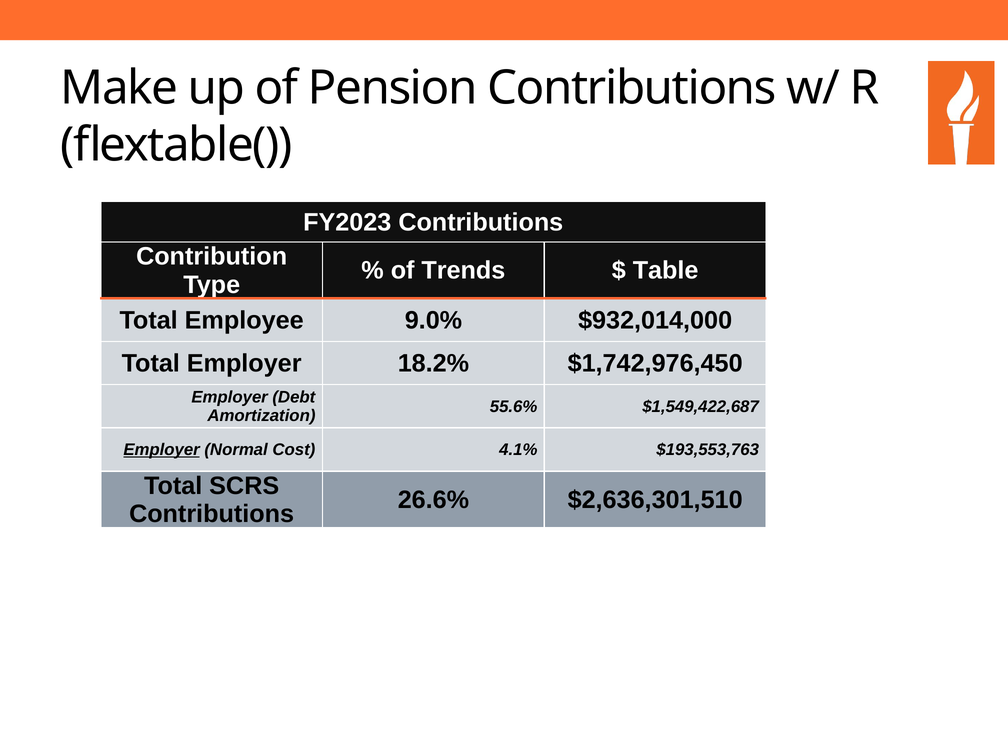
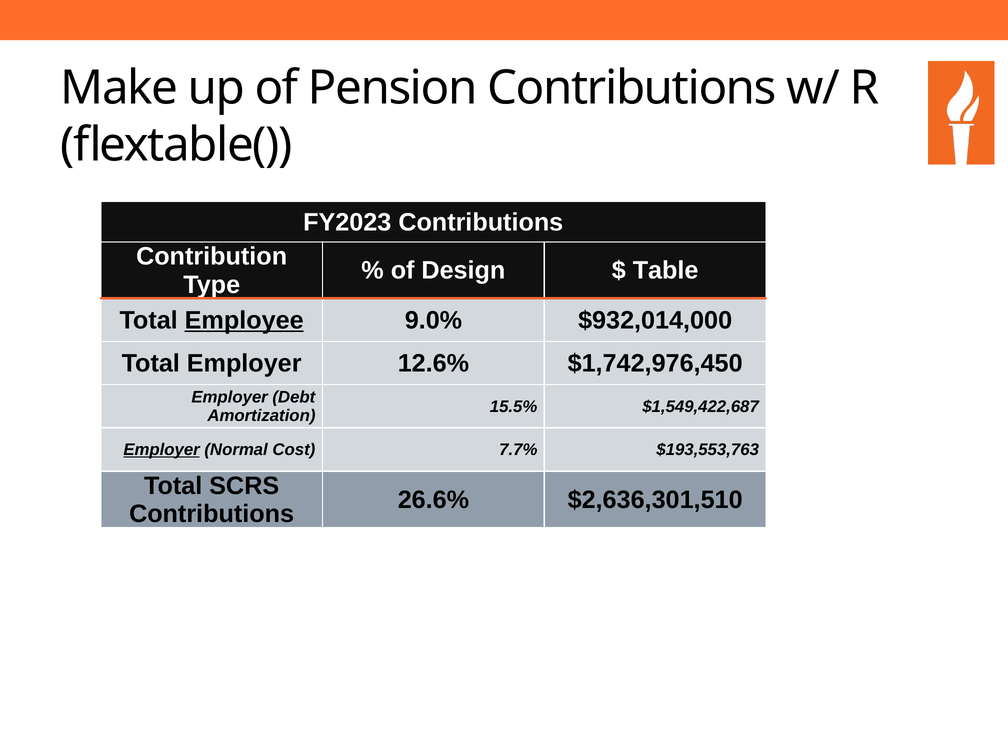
Trends: Trends -> Design
Employee underline: none -> present
18.2%: 18.2% -> 12.6%
55.6%: 55.6% -> 15.5%
4.1%: 4.1% -> 7.7%
